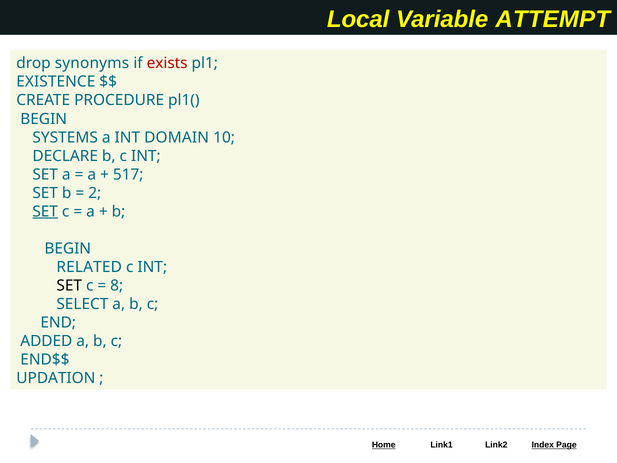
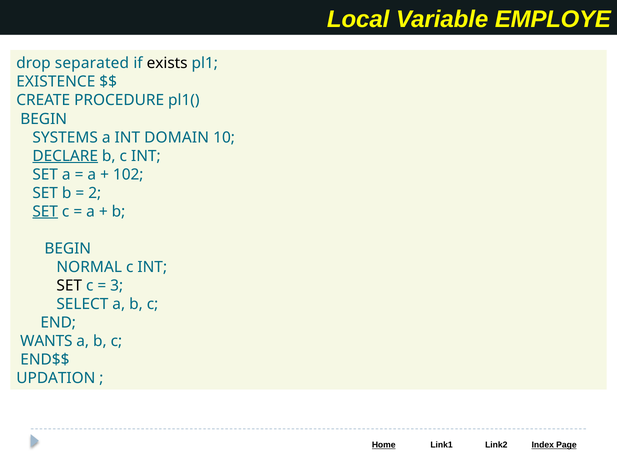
ATTEMPT: ATTEMPT -> EMPLOYE
synonyms: synonyms -> separated
exists colour: red -> black
DECLARE underline: none -> present
517: 517 -> 102
RELATED: RELATED -> NORMAL
8: 8 -> 3
ADDED: ADDED -> WANTS
